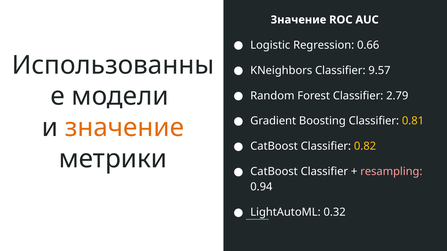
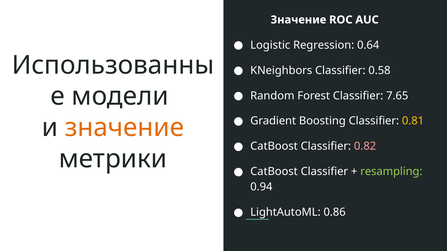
0.66: 0.66 -> 0.64
9.57: 9.57 -> 0.58
2.79: 2.79 -> 7.65
0.82 colour: yellow -> pink
resampling colour: pink -> light green
0.32: 0.32 -> 0.86
